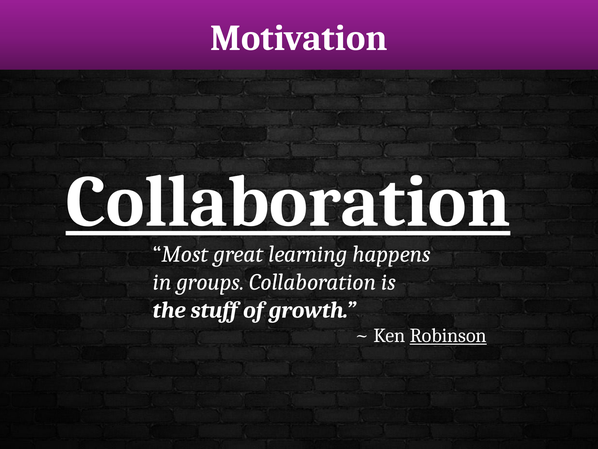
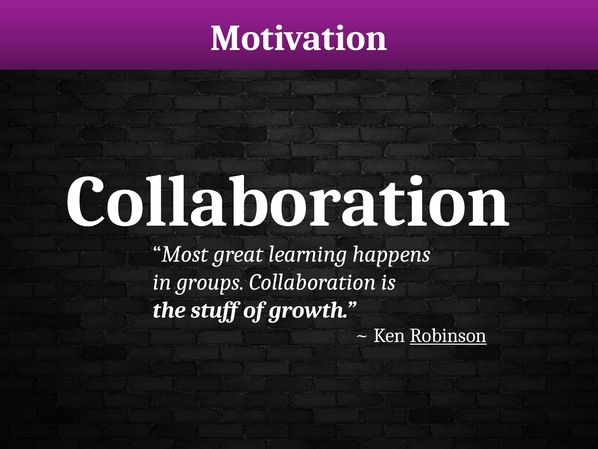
Collaboration at (288, 201) underline: present -> none
